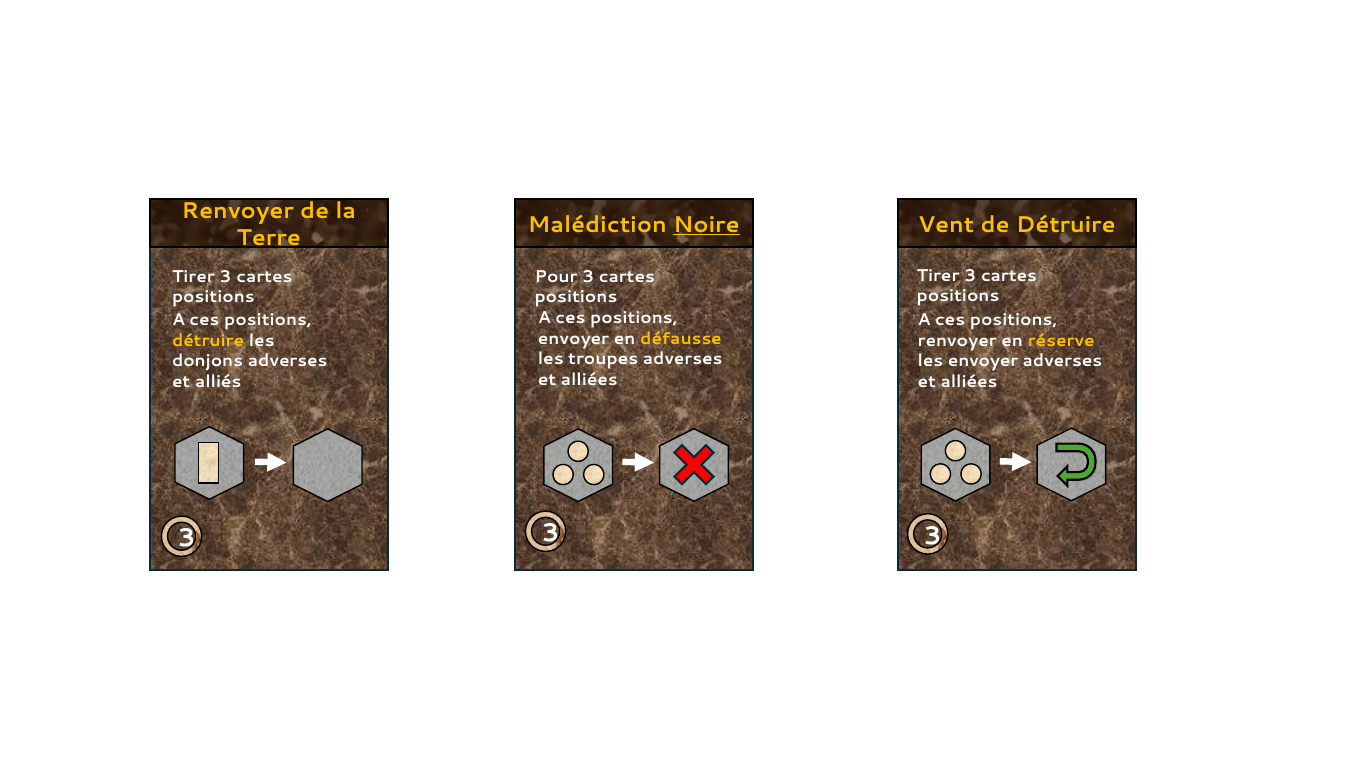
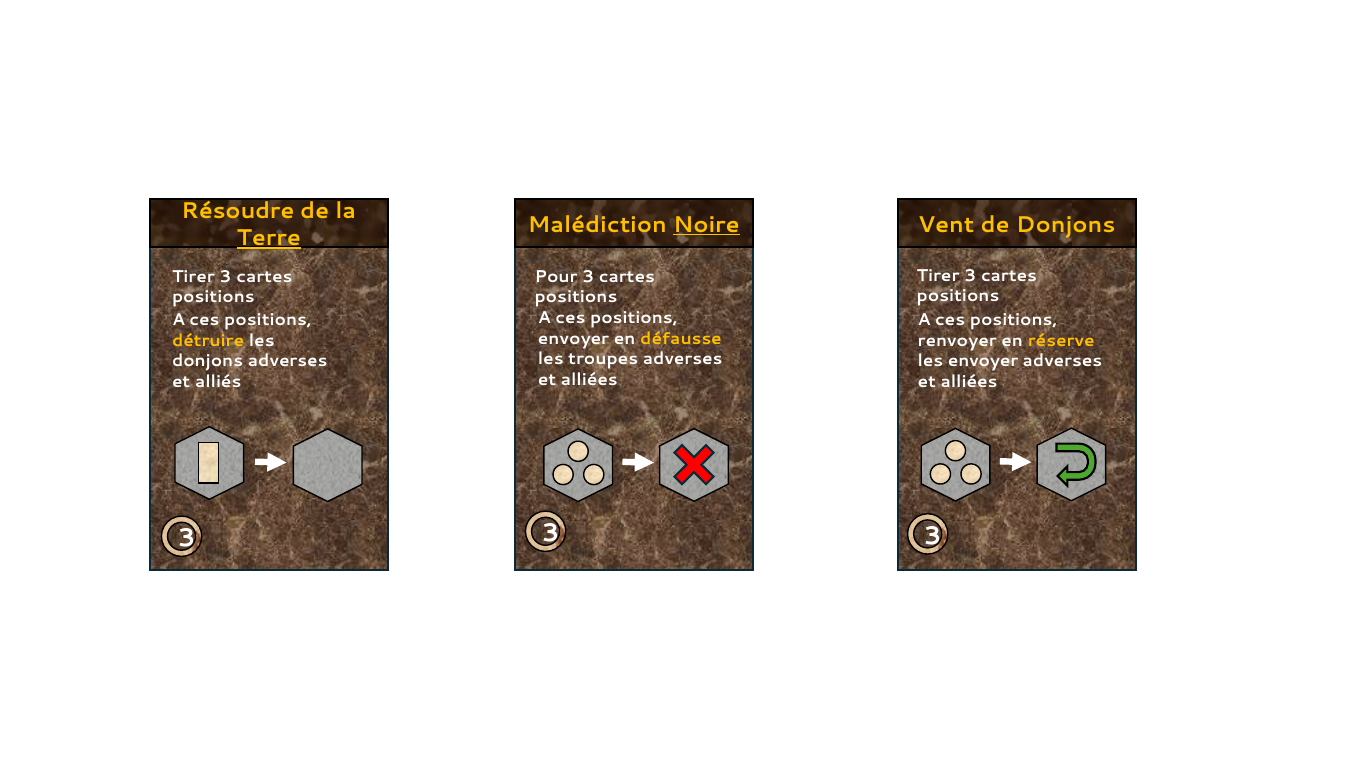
Renvoyer at (238, 211): Renvoyer -> Résoudre
de Détruire: Détruire -> Donjons
Terre underline: none -> present
